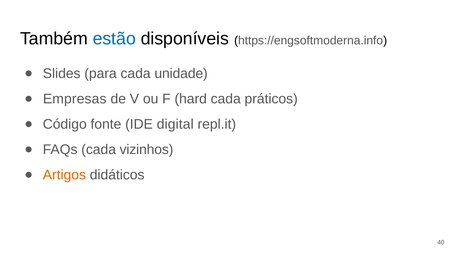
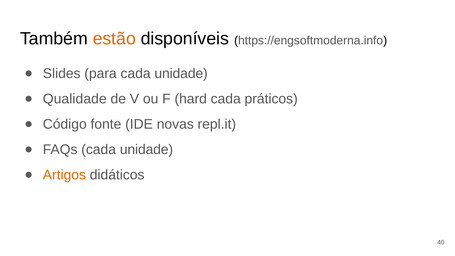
estão colour: blue -> orange
Empresas: Empresas -> Qualidade
digital: digital -> novas
FAQs cada vizinhos: vizinhos -> unidade
